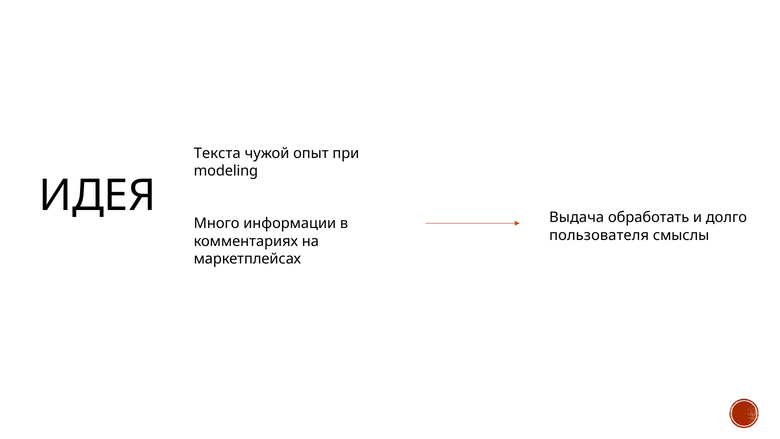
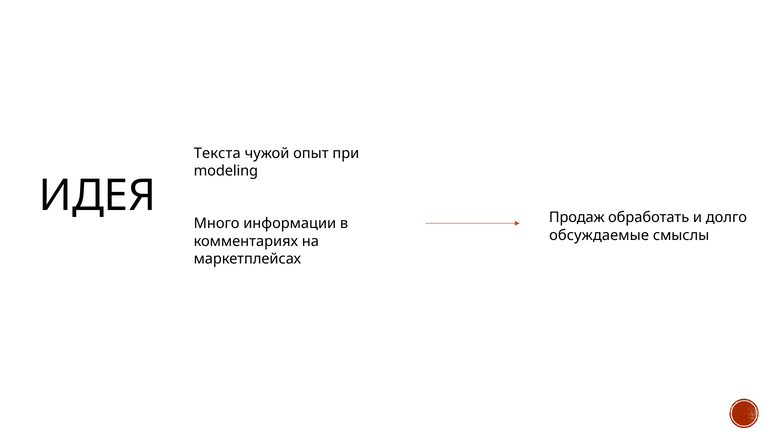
Выдача: Выдача -> Продаж
пользователя: пользователя -> обсуждаемые
